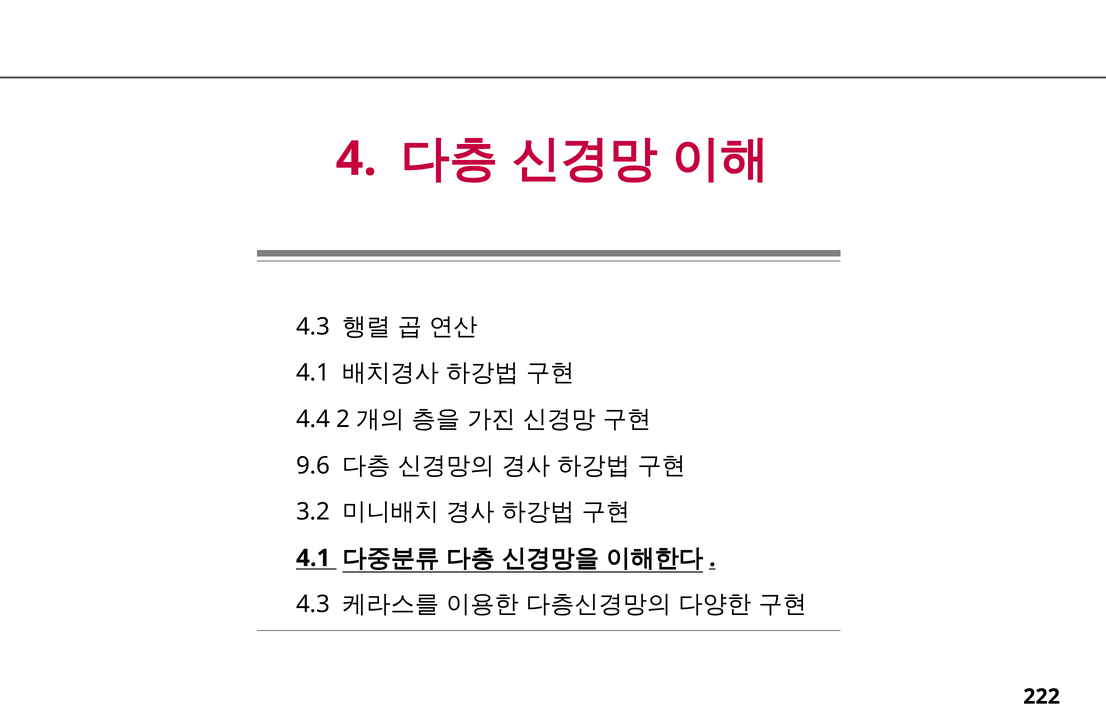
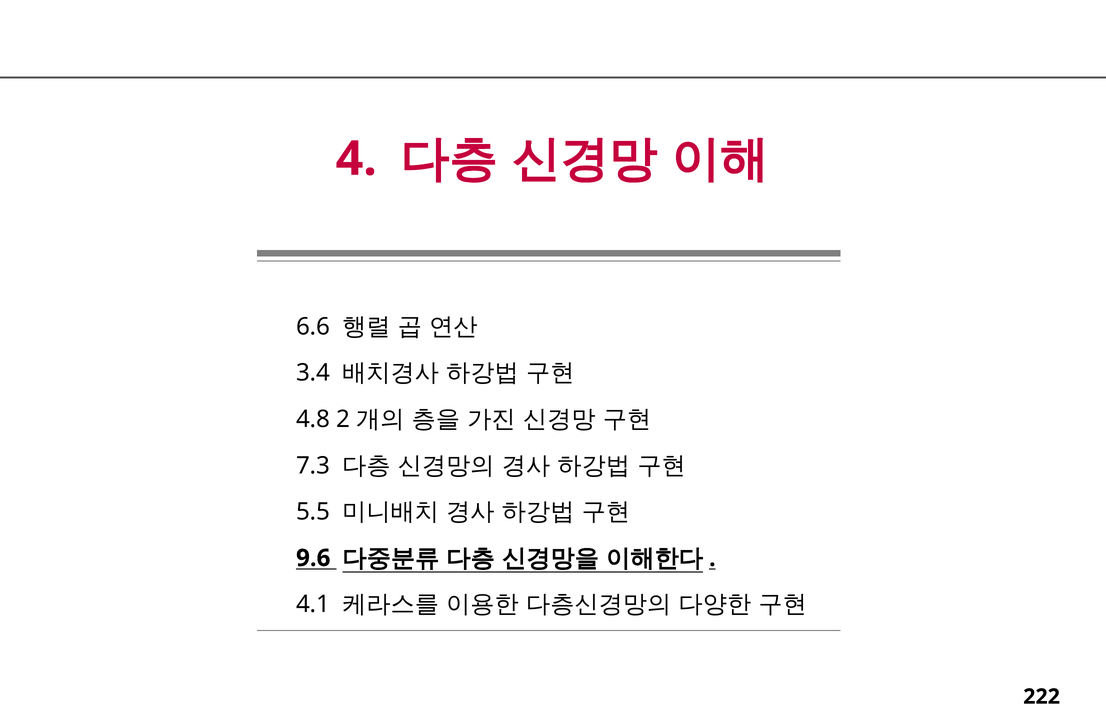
4.3 at (313, 327): 4.3 -> 6.6
4.1 at (313, 373): 4.1 -> 3.4
4.4: 4.4 -> 4.8
9.6: 9.6 -> 7.3
3.2: 3.2 -> 5.5
4.1 at (313, 558): 4.1 -> 9.6
4.3 at (313, 605): 4.3 -> 4.1
